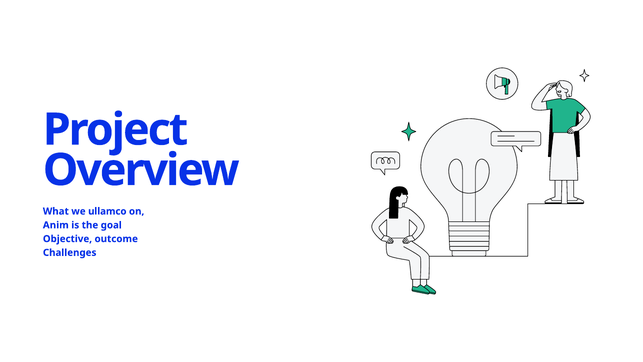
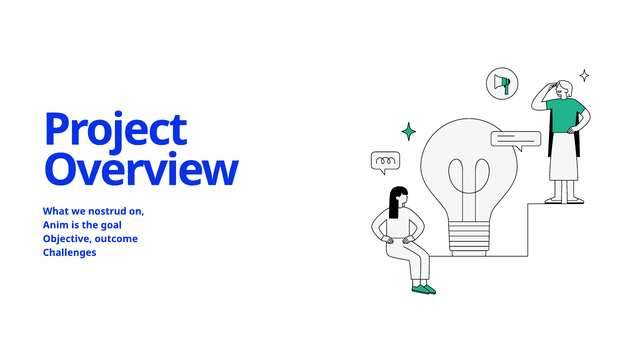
ullamco: ullamco -> nostrud
